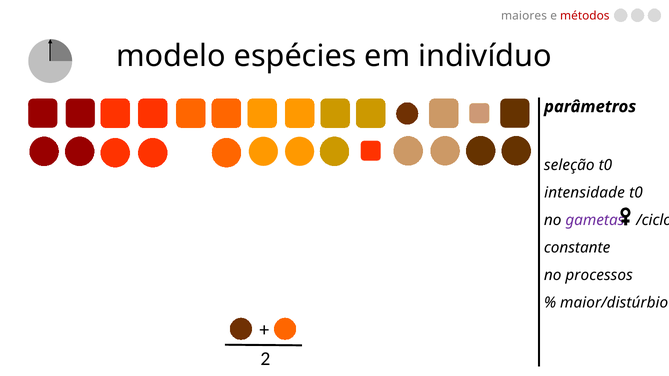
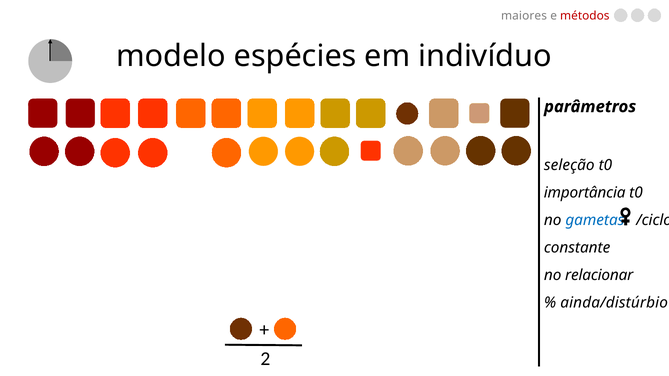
intensidade: intensidade -> importância
gametas colour: purple -> blue
processos: processos -> relacionar
maior/distúrbio: maior/distúrbio -> ainda/distúrbio
